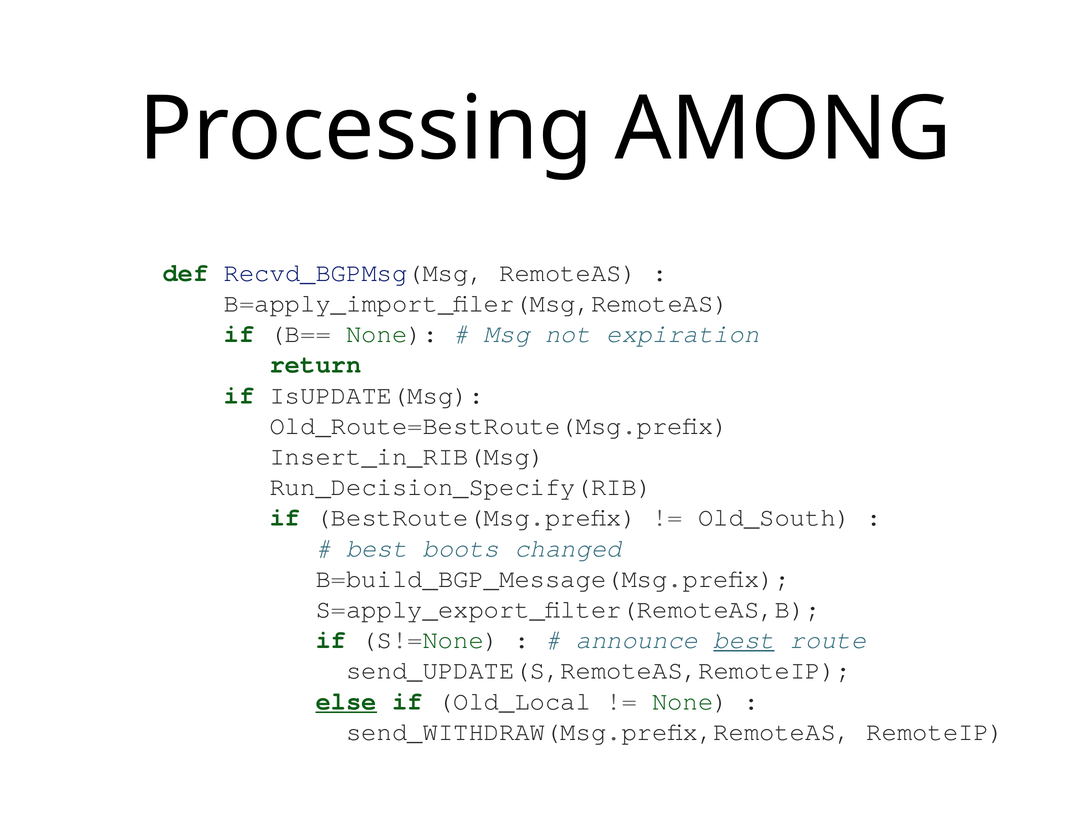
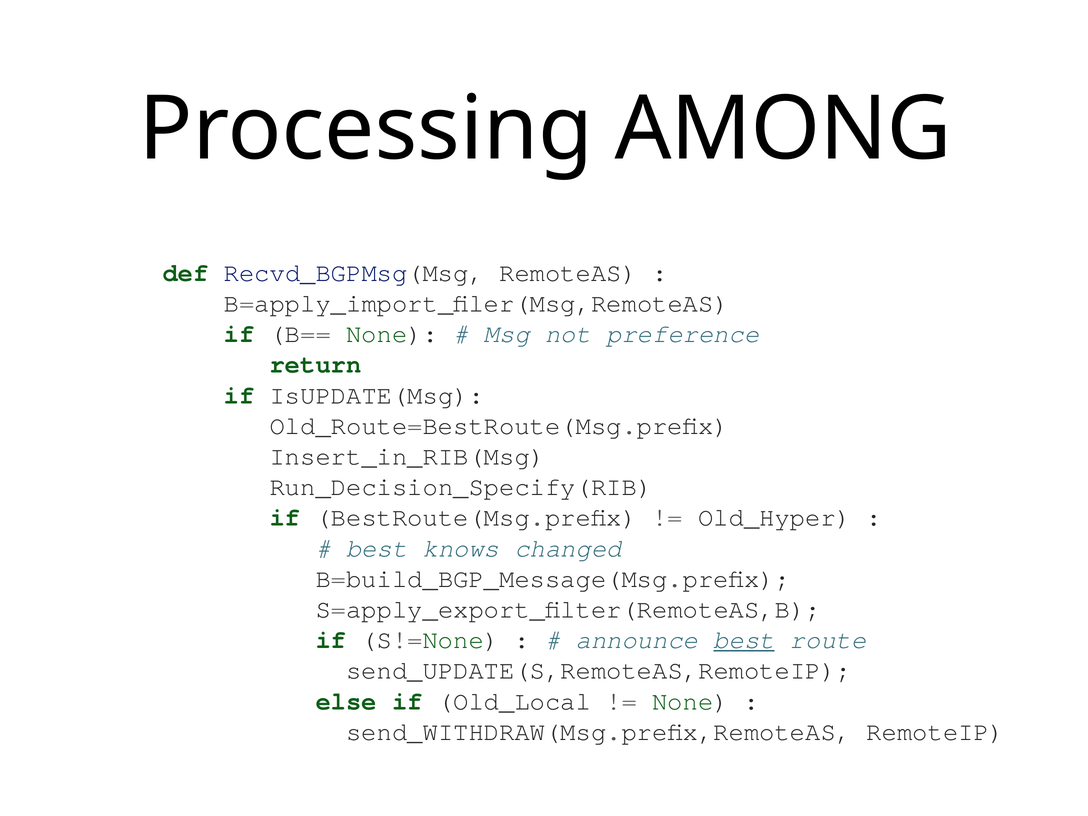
expiration: expiration -> preference
Old_South: Old_South -> Old_Hyper
boots: boots -> knows
else underline: present -> none
